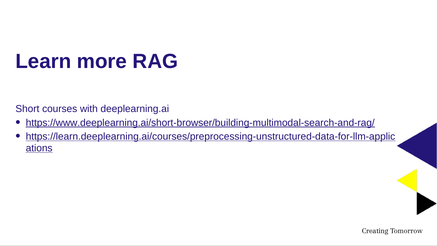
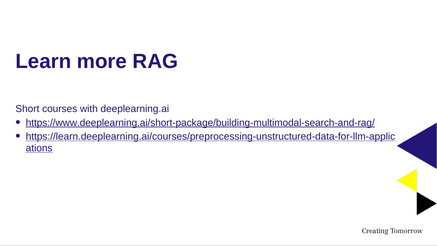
https://www.deeplearning.ai/short-browser/building-multimodal-search-and-rag/: https://www.deeplearning.ai/short-browser/building-multimodal-search-and-rag/ -> https://www.deeplearning.ai/short-package/building-multimodal-search-and-rag/
